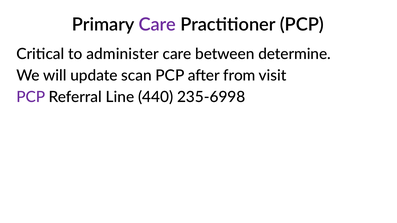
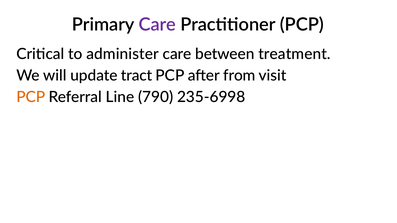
determine: determine -> treatment
scan: scan -> tract
PCP at (31, 97) colour: purple -> orange
440: 440 -> 790
